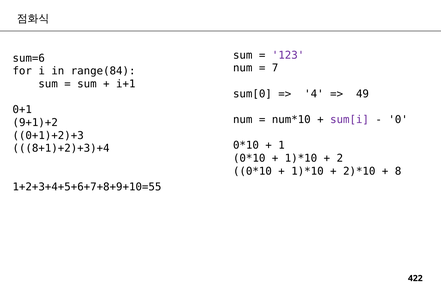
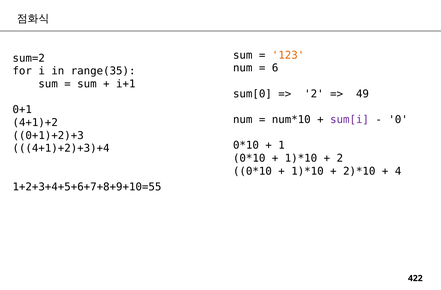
123 colour: purple -> orange
sum=6: sum=6 -> sum=2
7: 7 -> 6
range(84: range(84 -> range(35
4 at (314, 94): 4 -> 2
9+1)+2: 9+1)+2 -> 4+1)+2
8+1)+2)+3)+4: 8+1)+2)+3)+4 -> 4+1)+2)+3)+4
8: 8 -> 4
